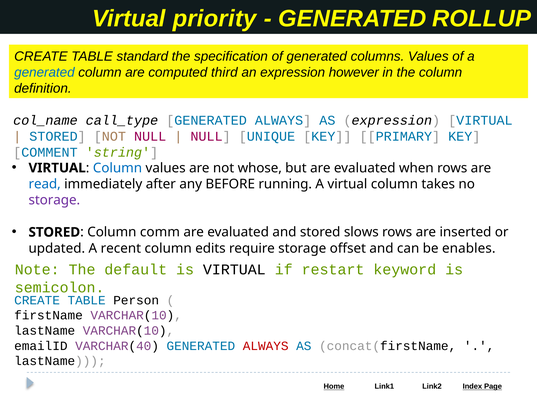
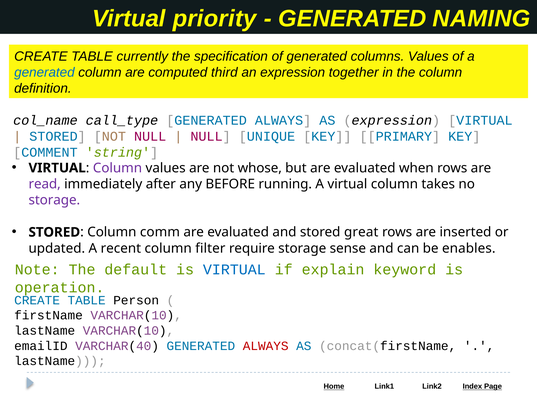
ROLLUP: ROLLUP -> NAMING
standard: standard -> currently
however: however -> together
Column at (117, 168) colour: blue -> purple
read colour: blue -> purple
slows: slows -> great
edits: edits -> filter
offset: offset -> sense
VIRTUAL at (234, 270) colour: black -> blue
restart: restart -> explain
semicolon: semicolon -> operation
